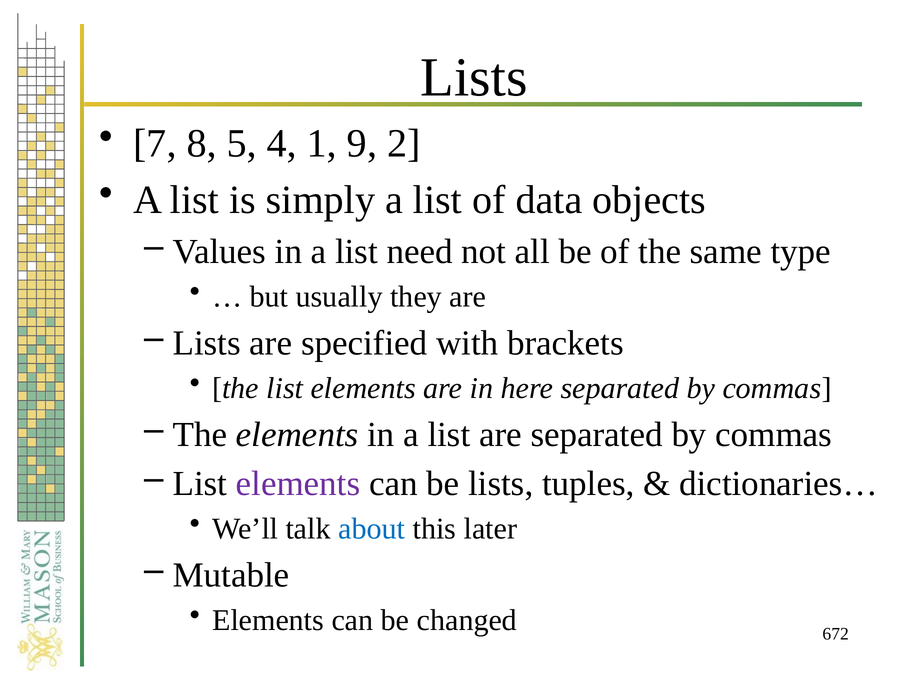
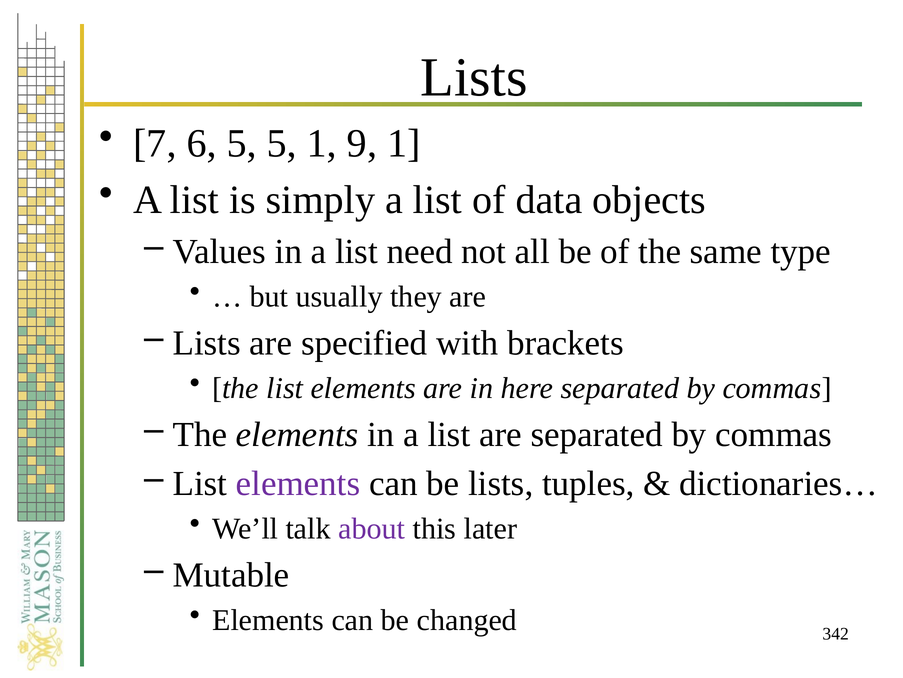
8: 8 -> 6
5 4: 4 -> 5
9 2: 2 -> 1
about colour: blue -> purple
672: 672 -> 342
